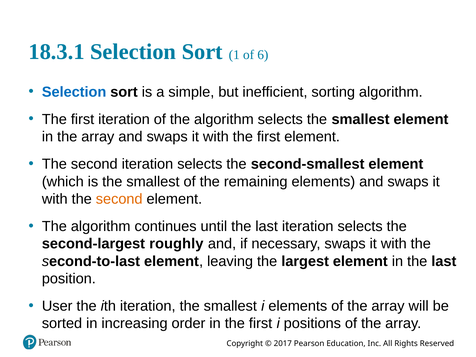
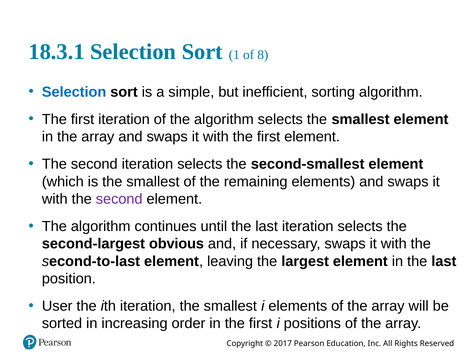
6: 6 -> 8
second at (119, 199) colour: orange -> purple
roughly: roughly -> obvious
